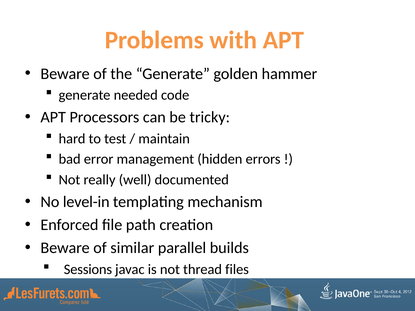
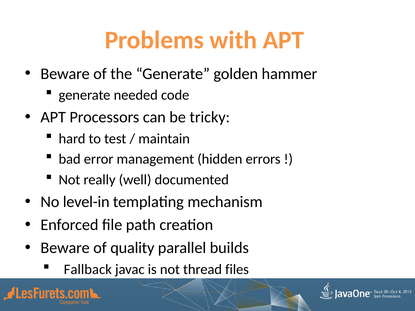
similar: similar -> quality
Sessions: Sessions -> Fallback
